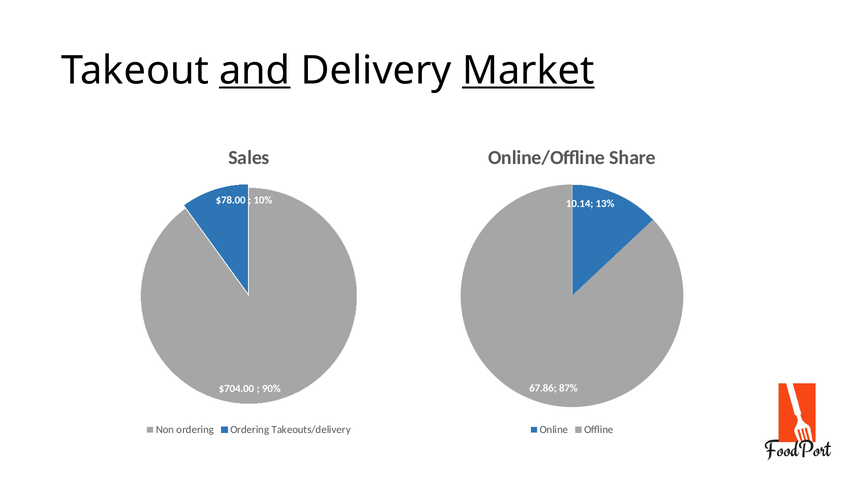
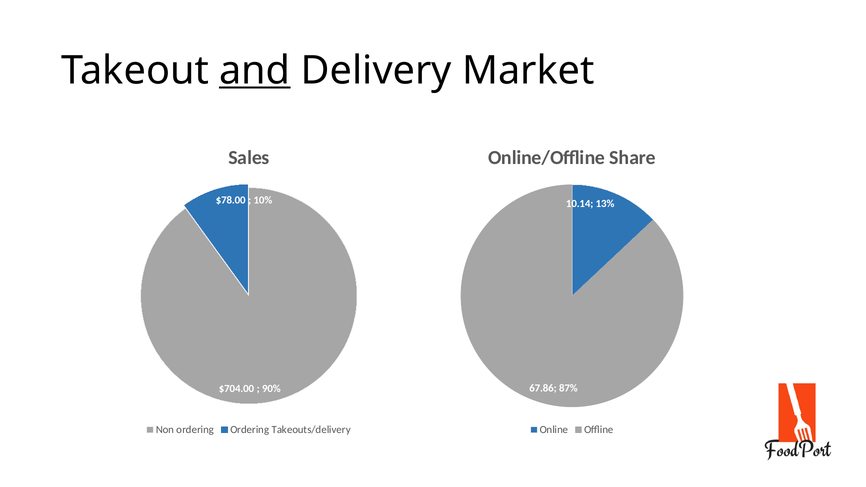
Market underline: present -> none
